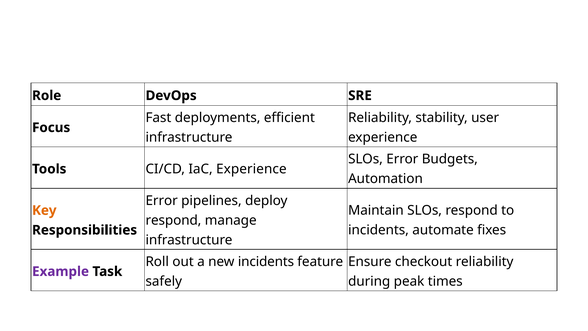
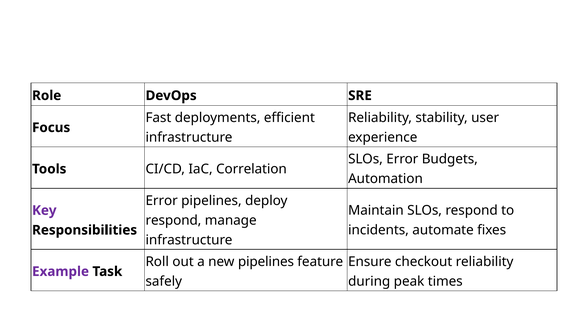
IaC Experience: Experience -> Correlation
Key colour: orange -> purple
new incidents: incidents -> pipelines
